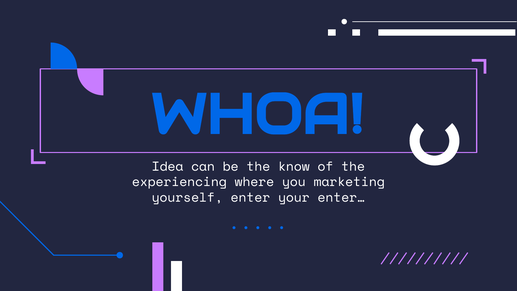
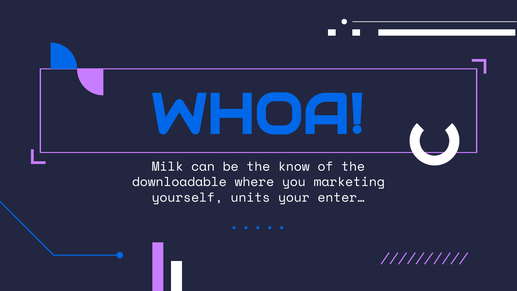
Idea: Idea -> Milk
experiencing: experiencing -> downloadable
enter: enter -> units
